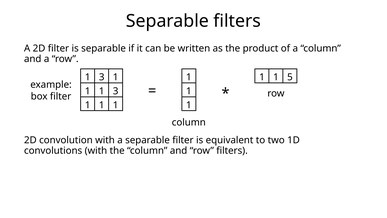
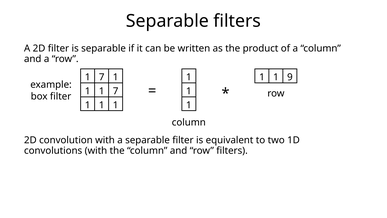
3 at (102, 77): 3 -> 7
5: 5 -> 9
3 at (116, 91): 3 -> 7
